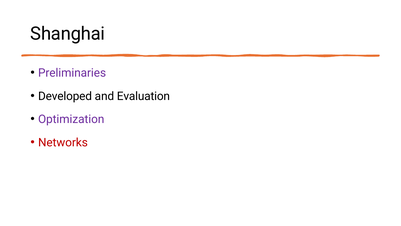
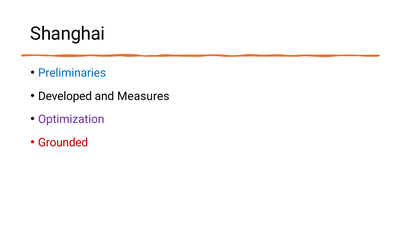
Preliminaries colour: purple -> blue
Evaluation: Evaluation -> Measures
Networks: Networks -> Grounded
